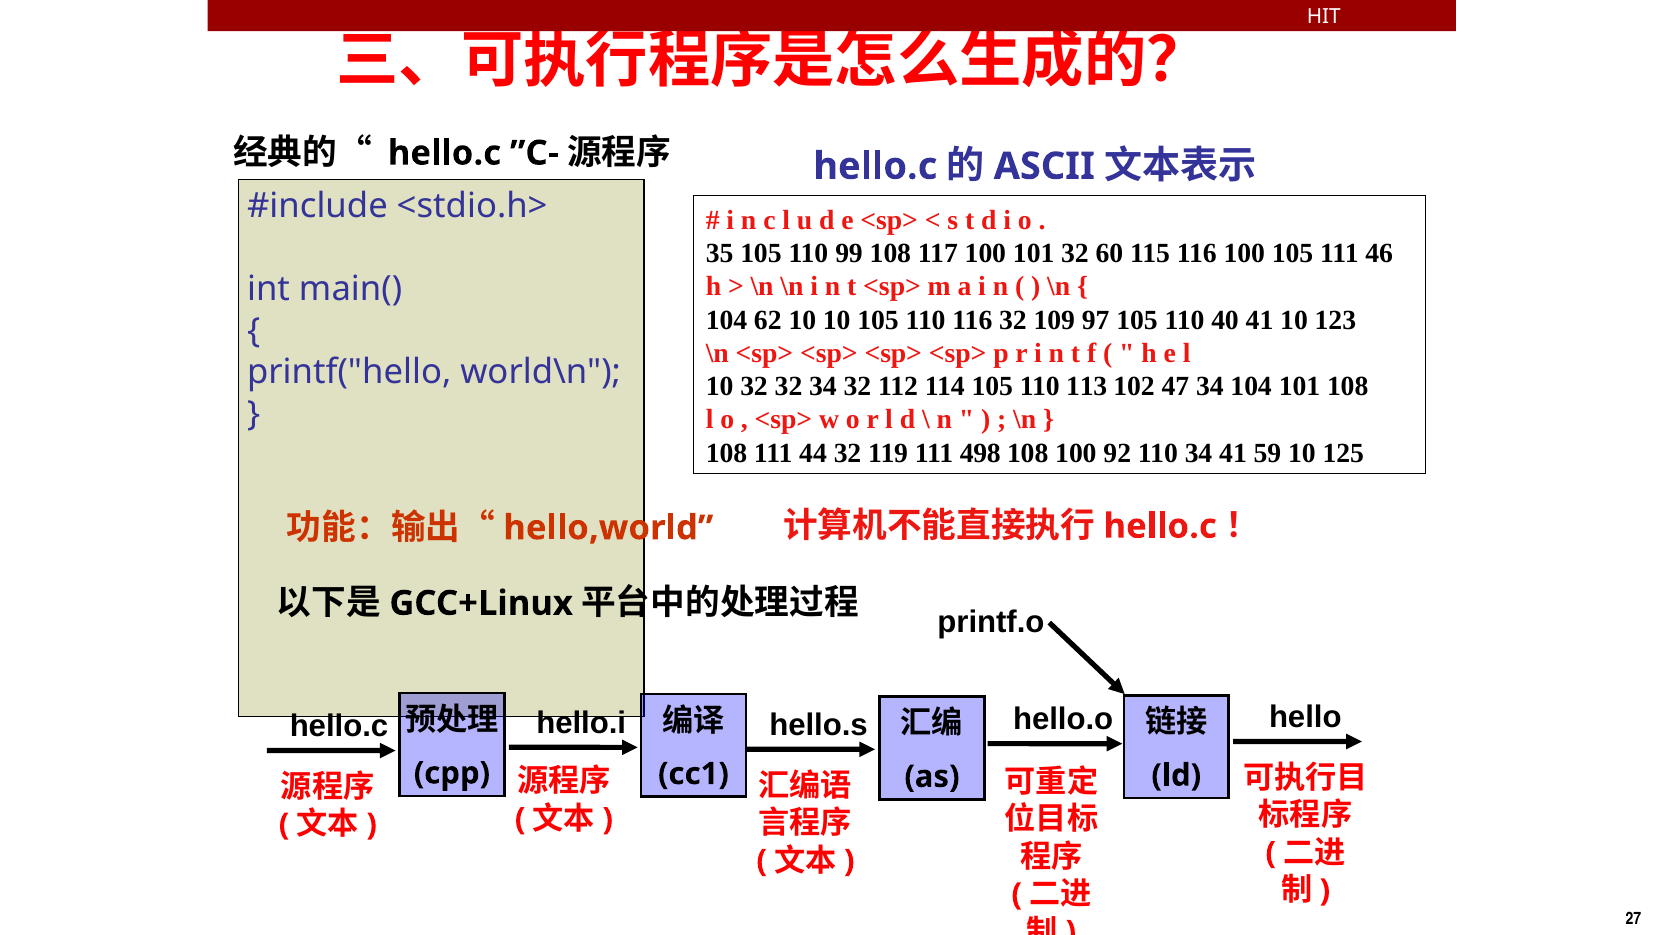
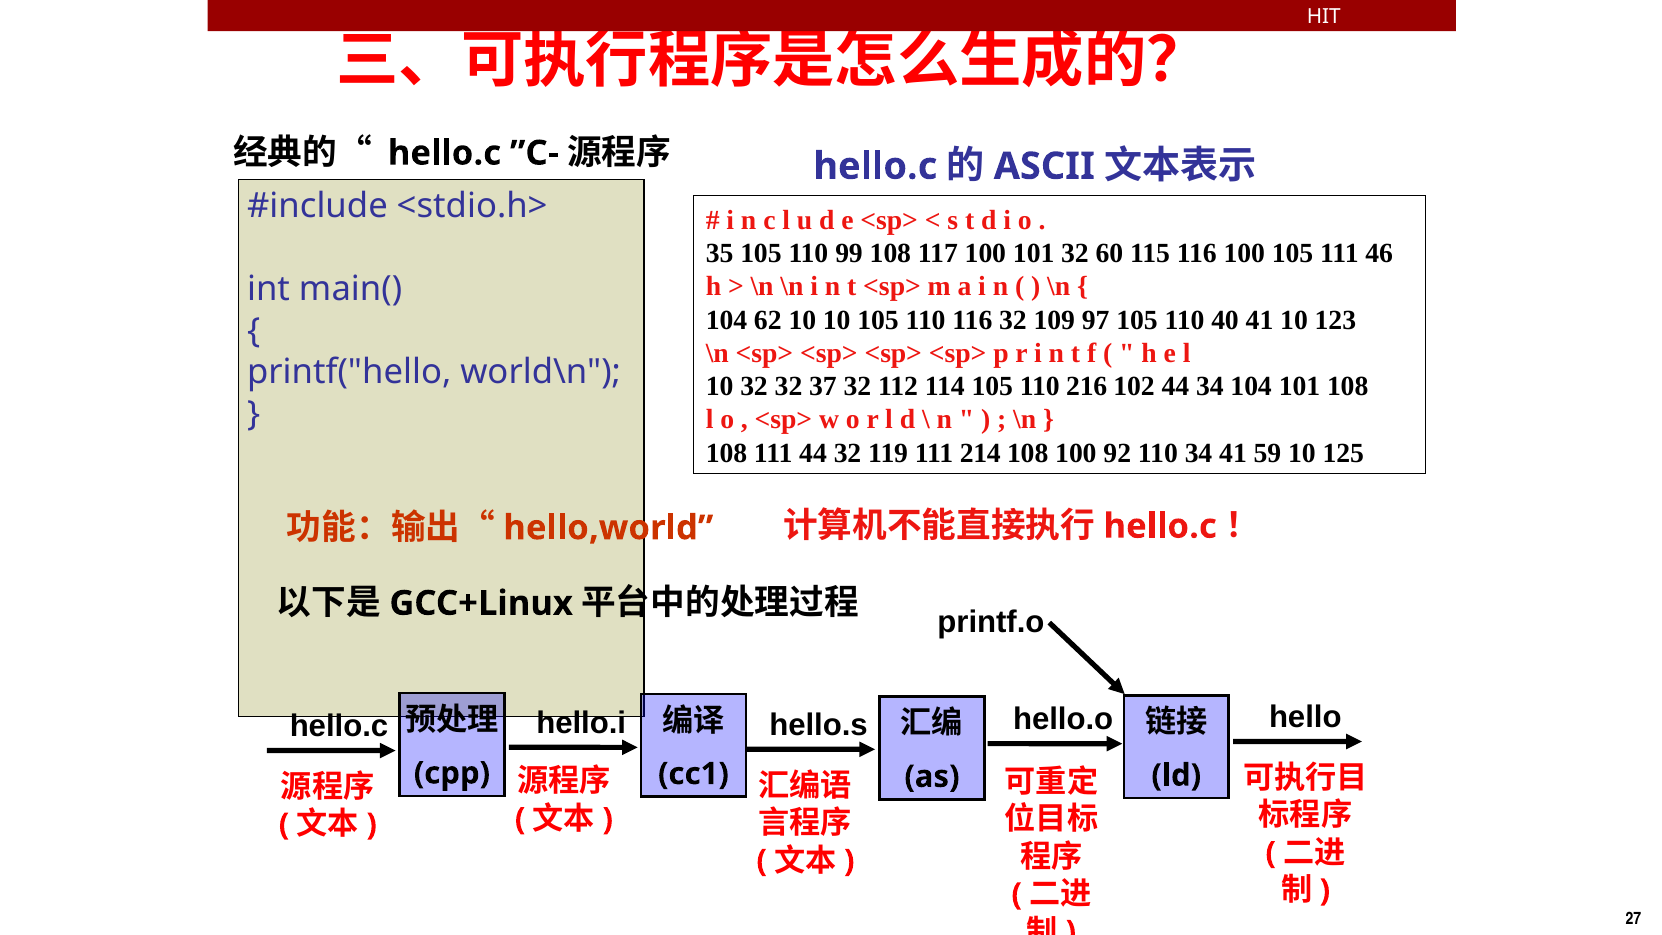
32 34: 34 -> 37
113: 113 -> 216
102 47: 47 -> 44
498: 498 -> 214
